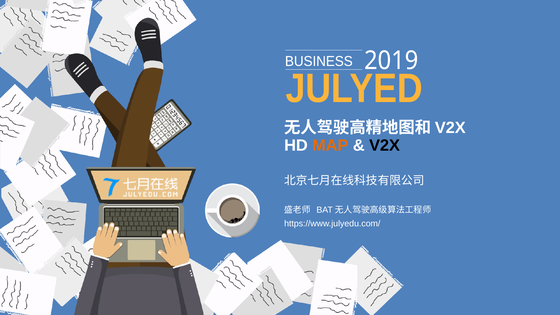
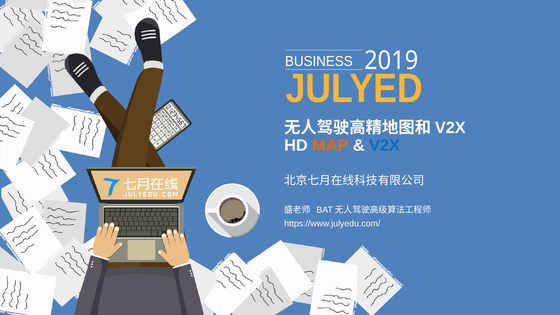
V2X at (384, 145) colour: black -> blue
